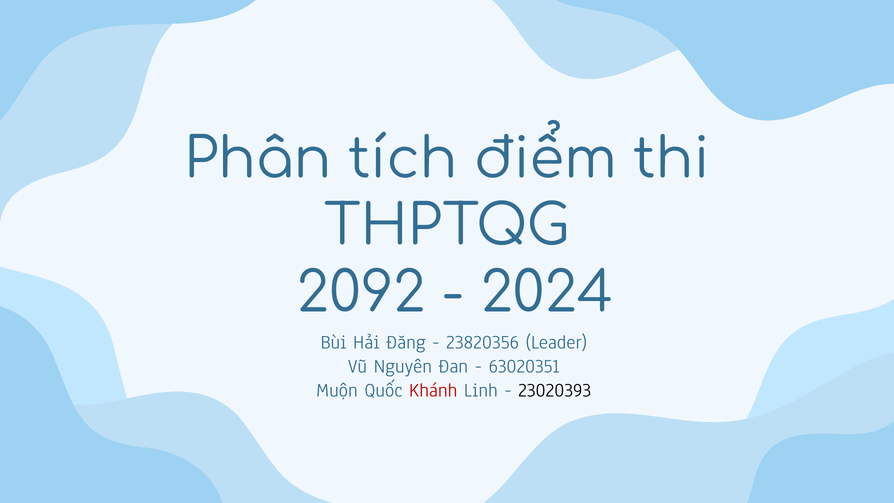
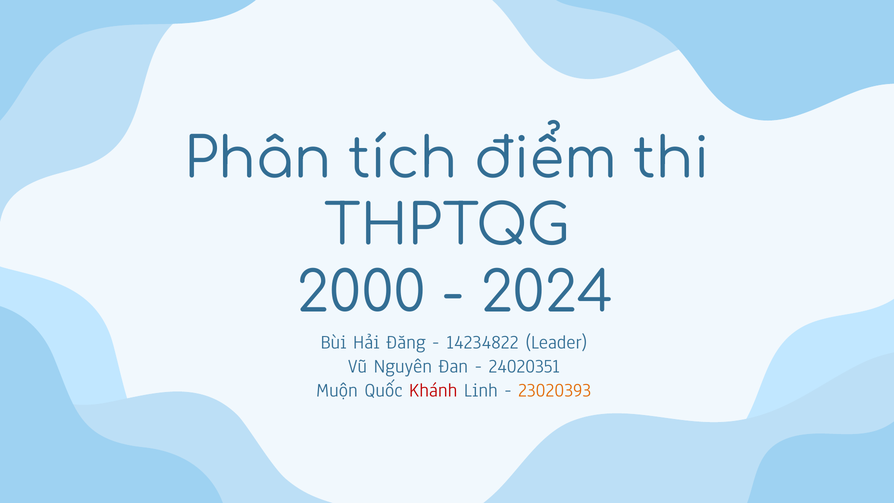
2092: 2092 -> 2000
23820356: 23820356 -> 14234822
63020351: 63020351 -> 24020351
23020393 colour: black -> orange
